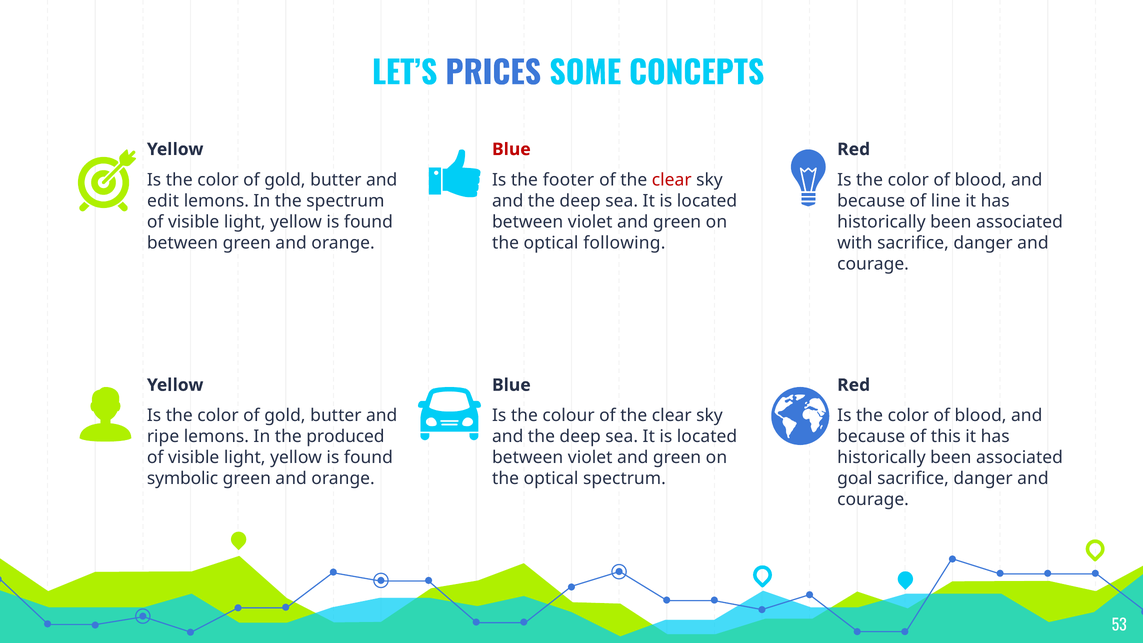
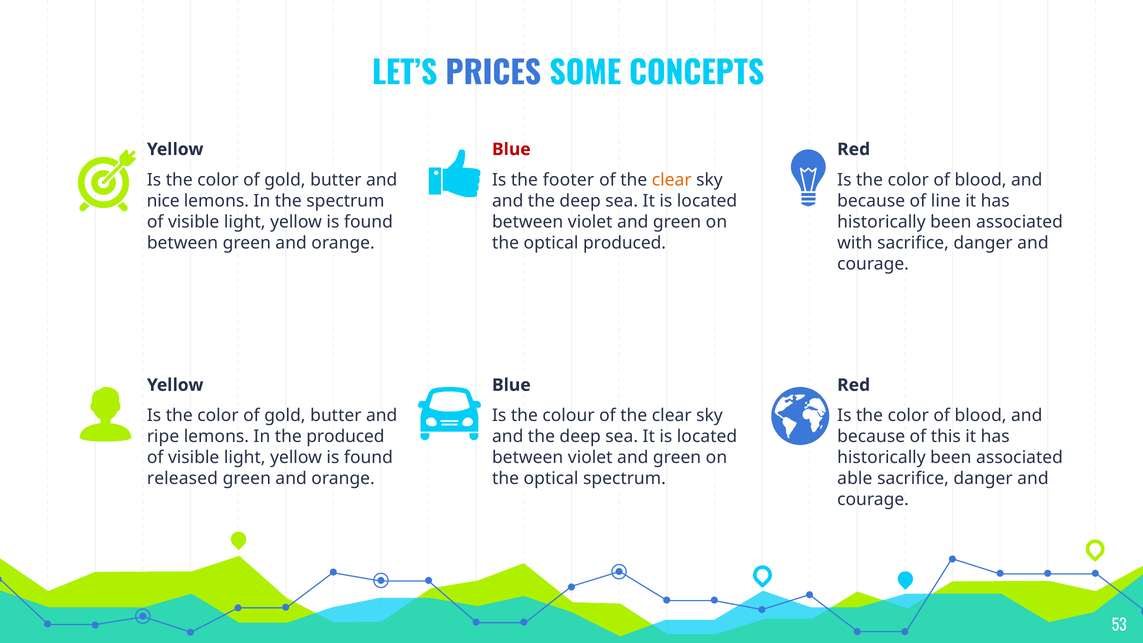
clear at (672, 180) colour: red -> orange
edit: edit -> nice
optical following: following -> produced
symbolic: symbolic -> released
goal: goal -> able
